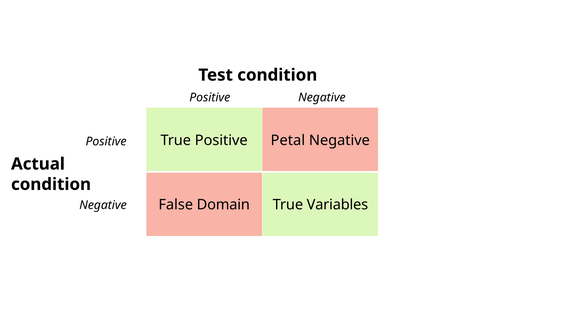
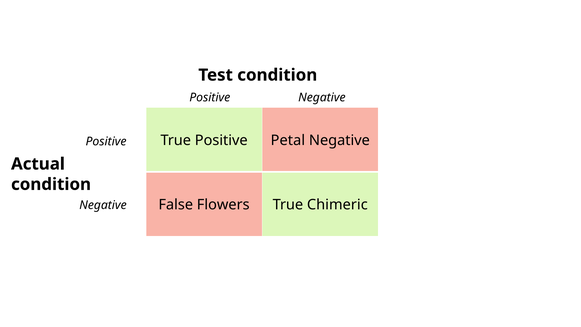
Domain: Domain -> Flowers
Variables: Variables -> Chimeric
